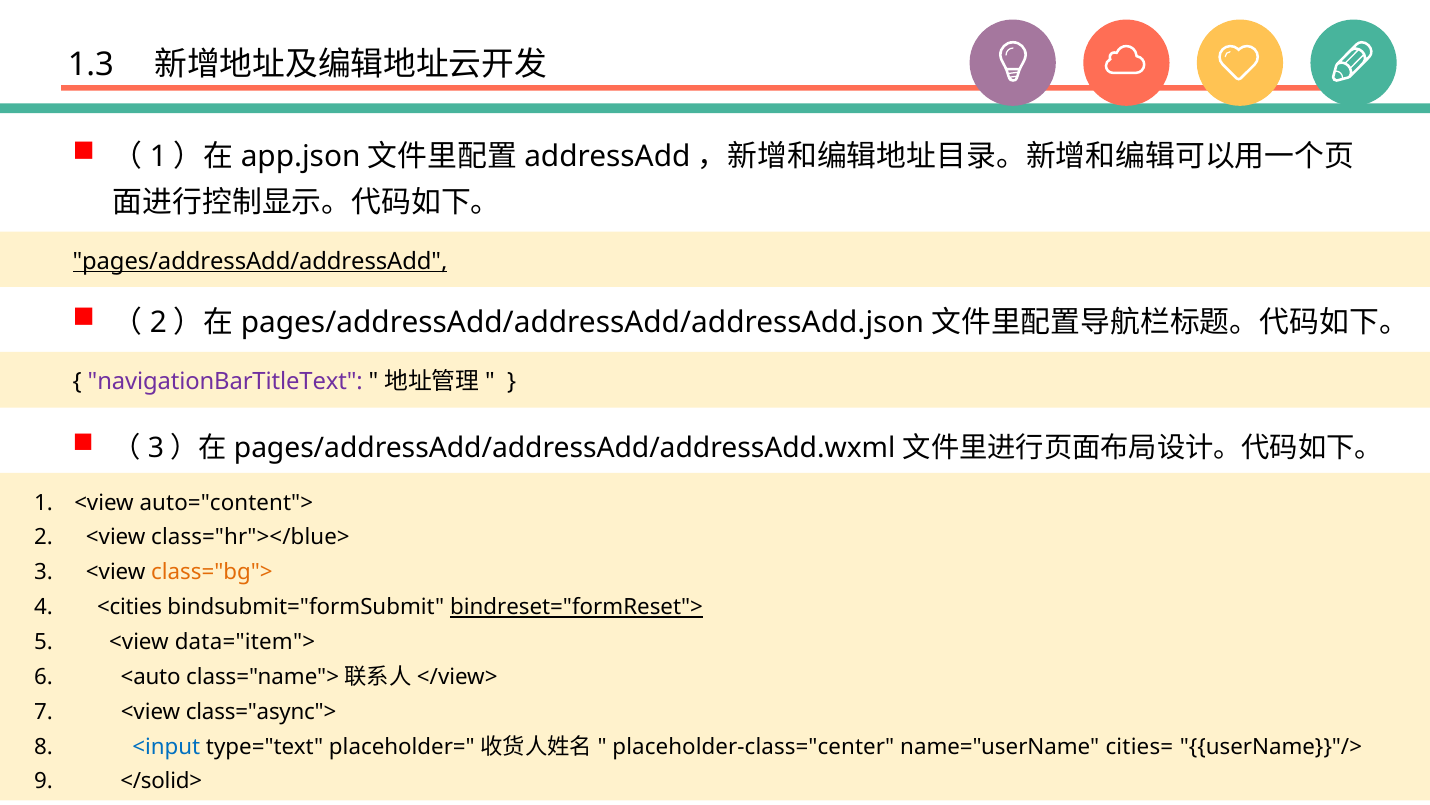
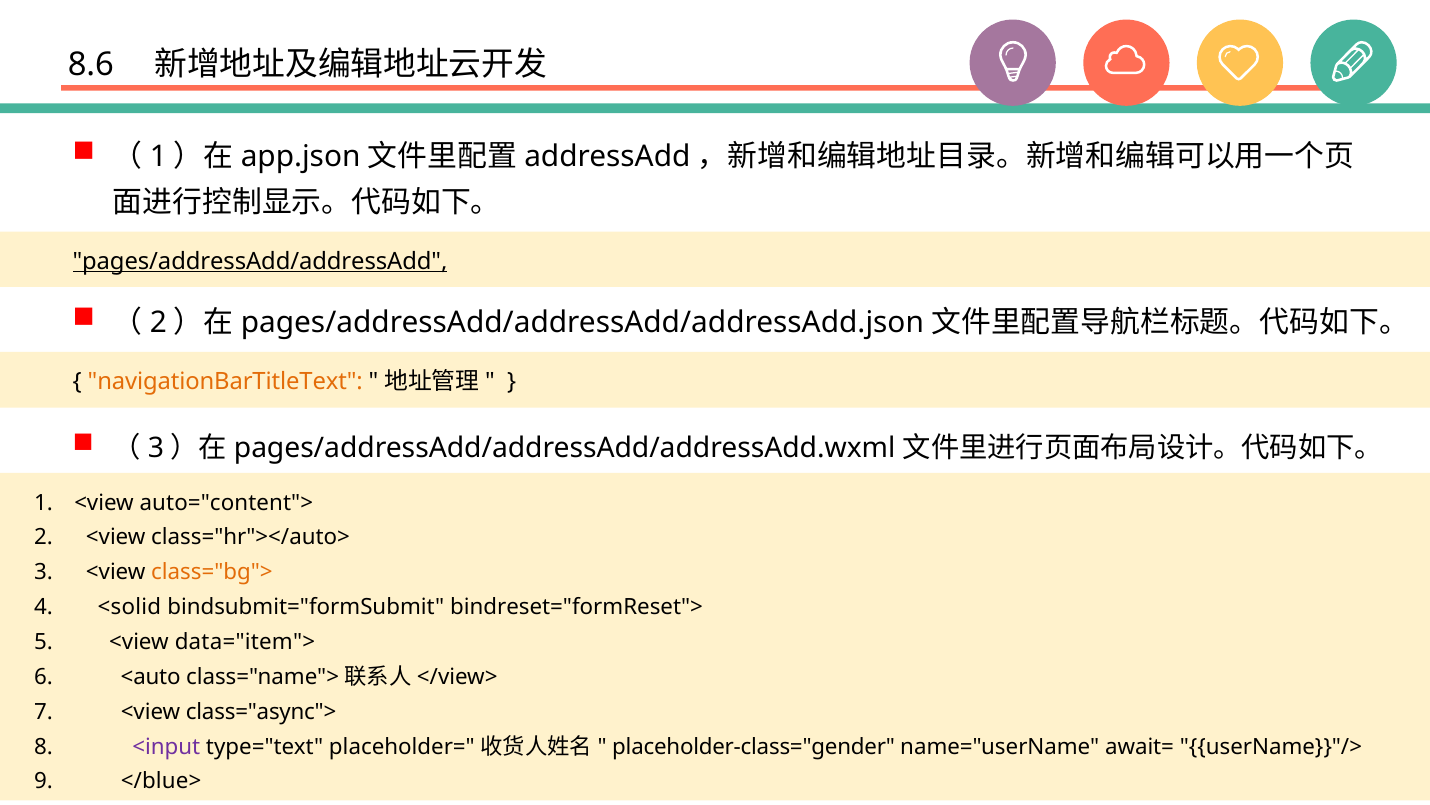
1.3: 1.3 -> 8.6
navigationBarTitleText colour: purple -> orange
class="hr"></blue>: class="hr"></blue> -> class="hr"></auto>
<cities: <cities -> <solid
bindreset="formReset"> underline: present -> none
<input colour: blue -> purple
placeholder-class="center: placeholder-class="center -> placeholder-class="gender
cities=: cities= -> await=
</solid>: </solid> -> </blue>
